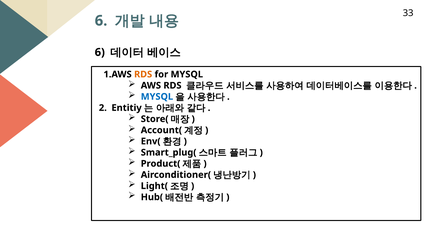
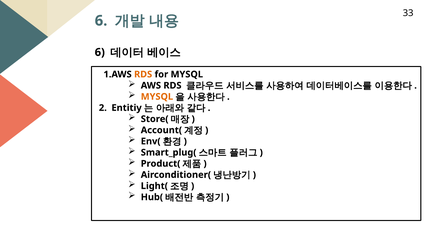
MYSQL at (157, 97) colour: blue -> orange
